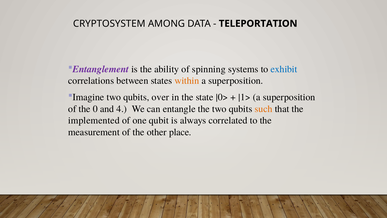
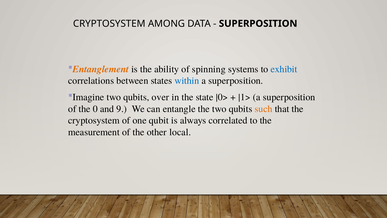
TELEPORTATION at (258, 24): TELEPORTATION -> SUPERPOSITION
Entanglement colour: purple -> orange
within colour: orange -> blue
4: 4 -> 9
implemented at (94, 120): implemented -> cryptosystem
place: place -> local
